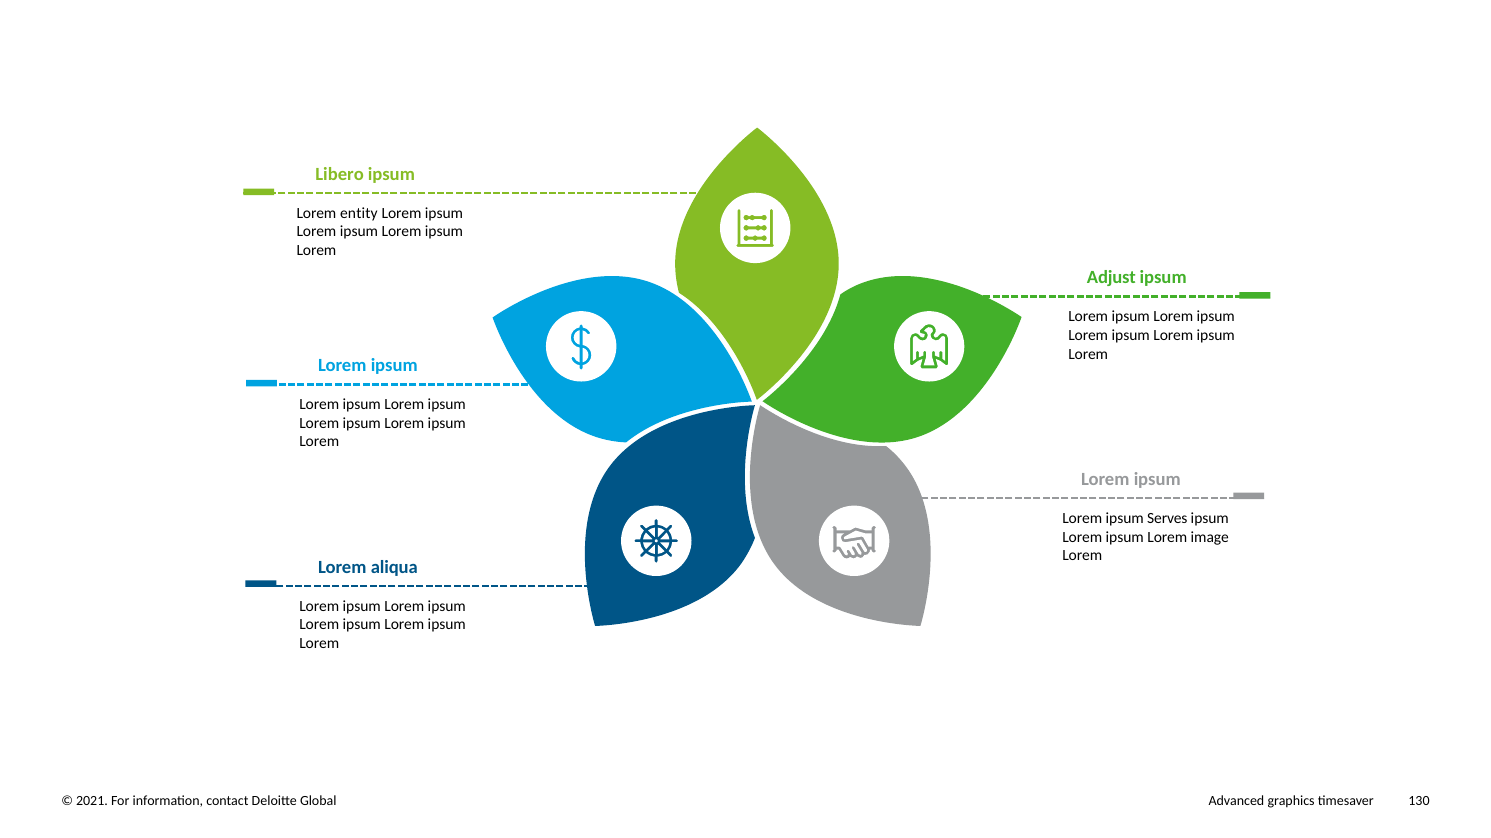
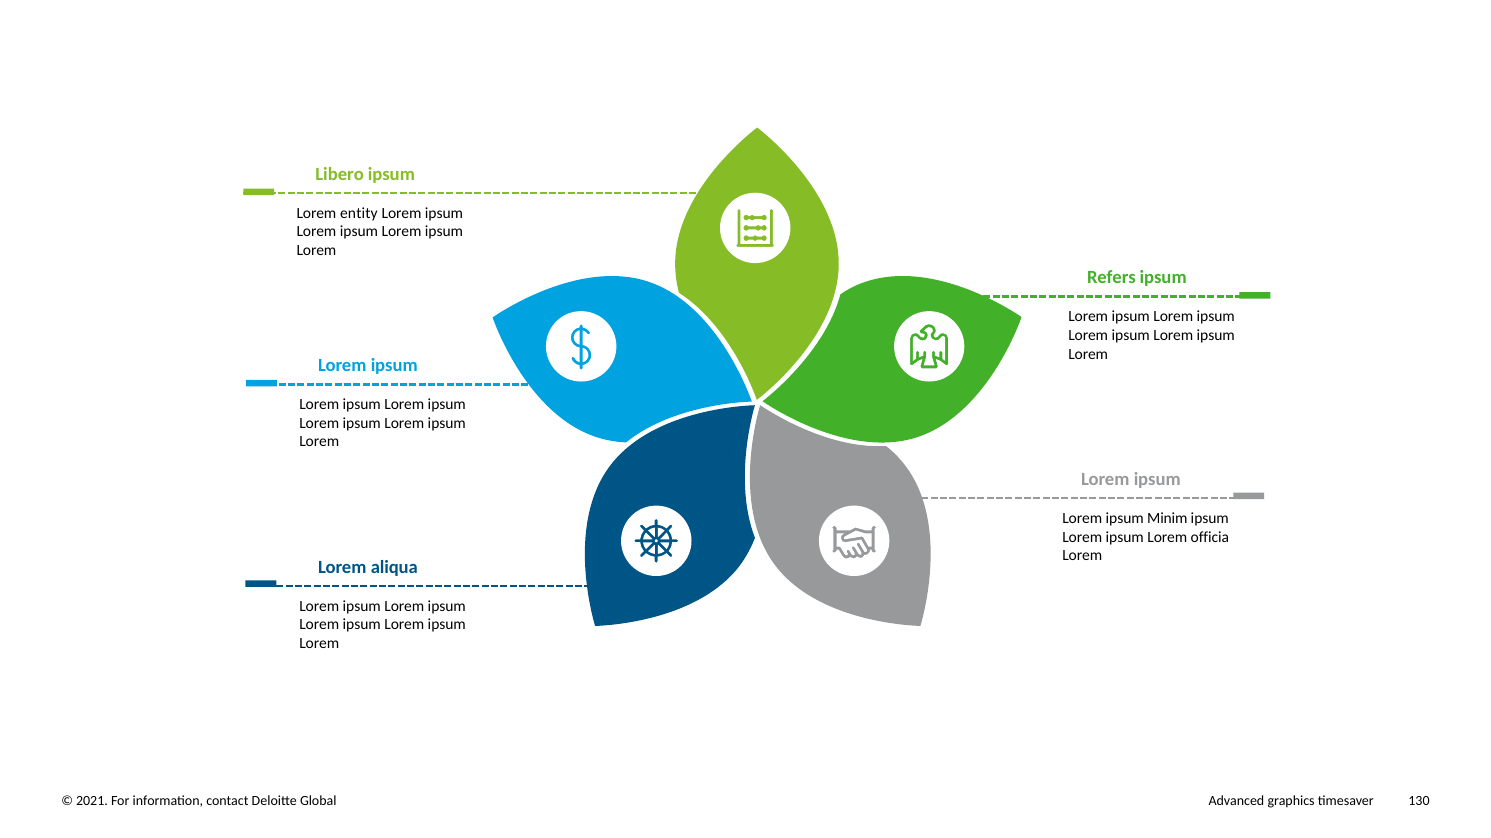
Adjust: Adjust -> Refers
Serves: Serves -> Minim
image: image -> officia
